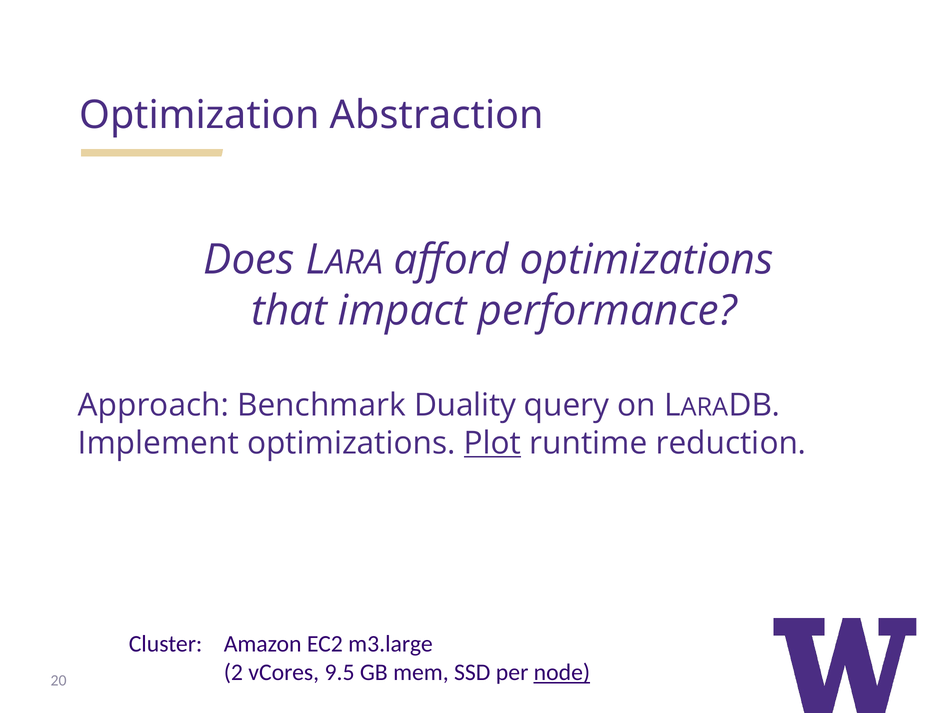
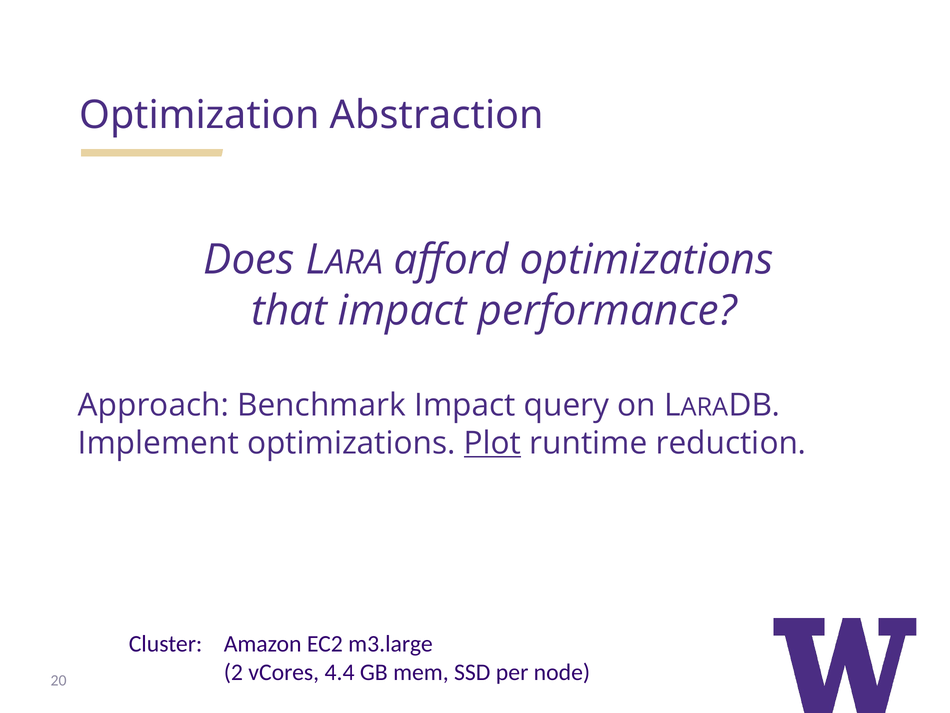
Benchmark Duality: Duality -> Impact
9.5: 9.5 -> 4.4
node underline: present -> none
